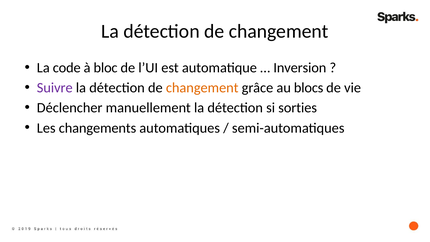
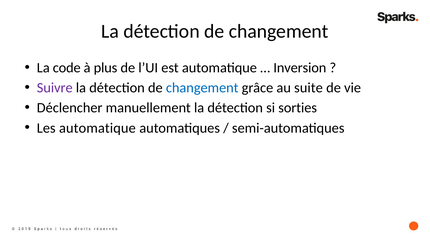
bloc: bloc -> plus
changement at (202, 88) colour: orange -> blue
blocs: blocs -> suite
Les changements: changements -> automatique
